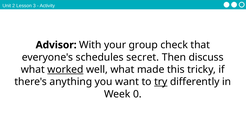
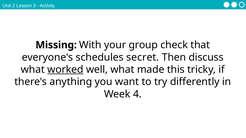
Advisor: Advisor -> Missing
try underline: present -> none
0: 0 -> 4
